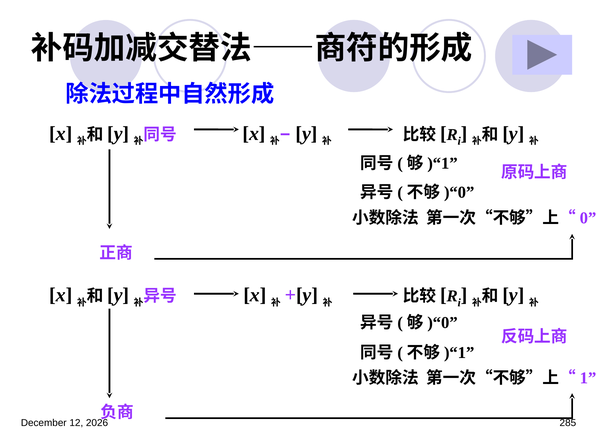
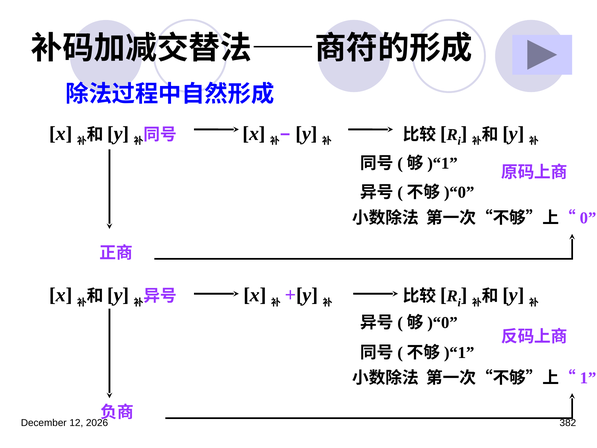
285: 285 -> 382
